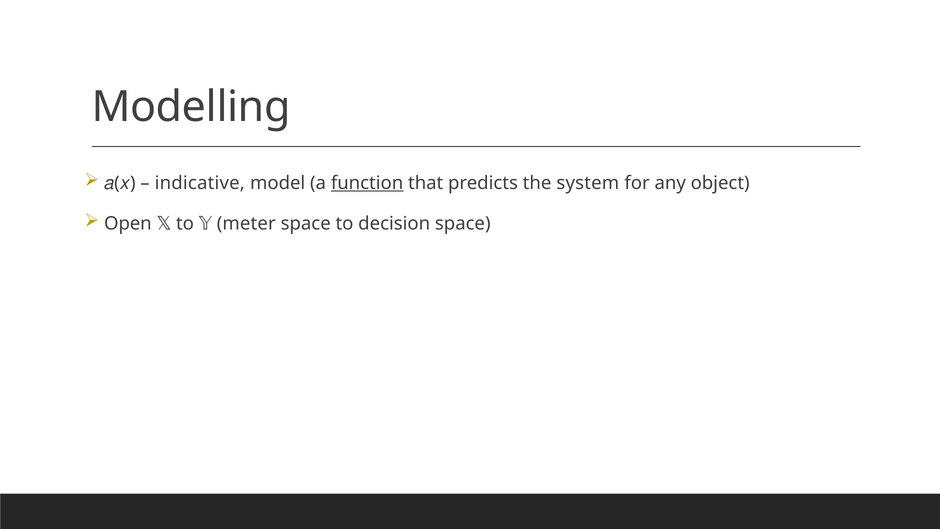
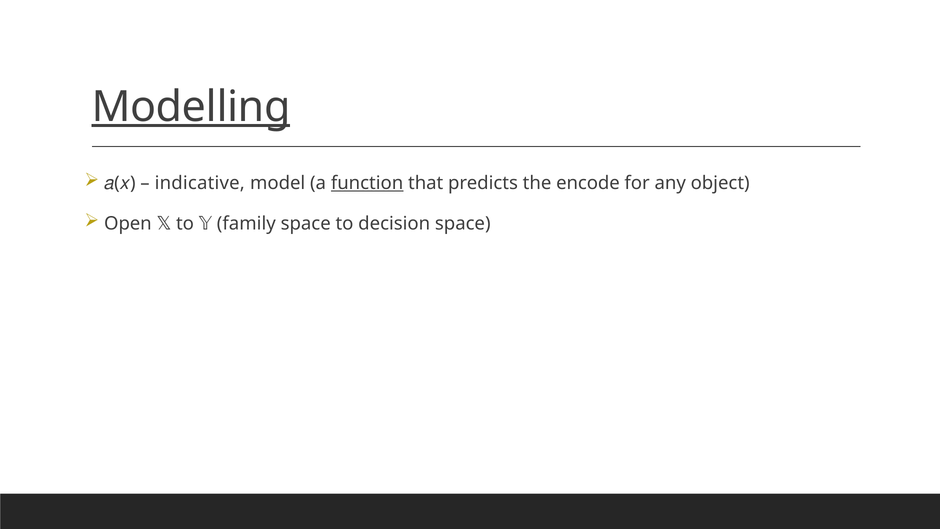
Modelling underline: none -> present
system: system -> encode
meter: meter -> family
